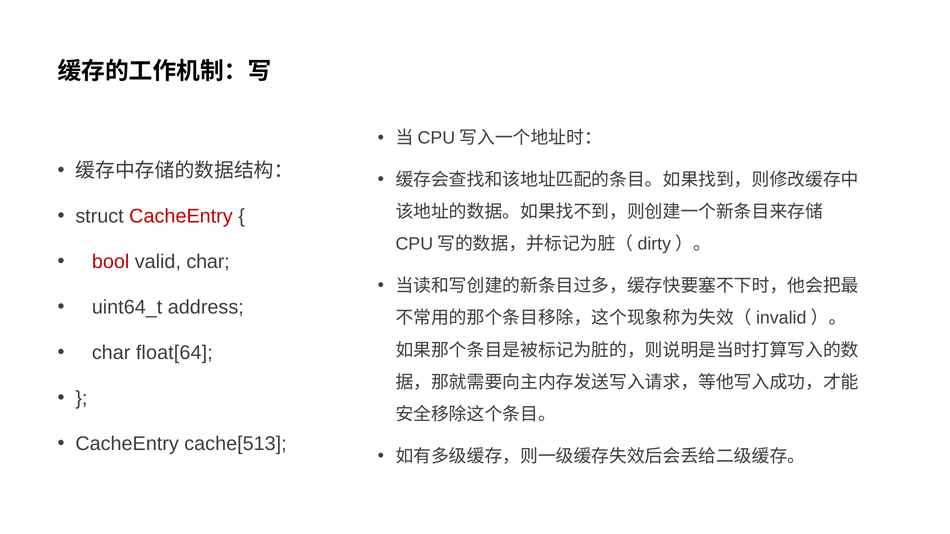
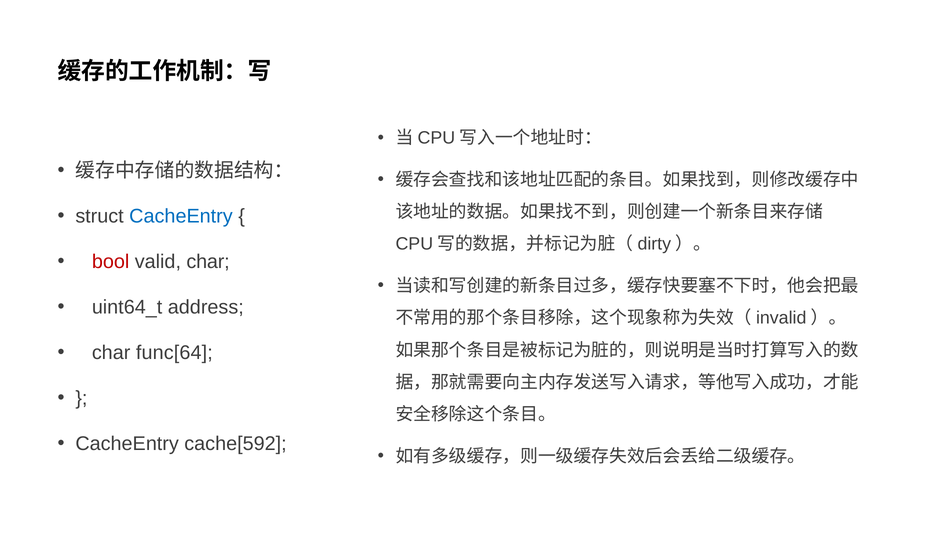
CacheEntry at (181, 216) colour: red -> blue
float[64: float[64 -> func[64
cache[513: cache[513 -> cache[592
